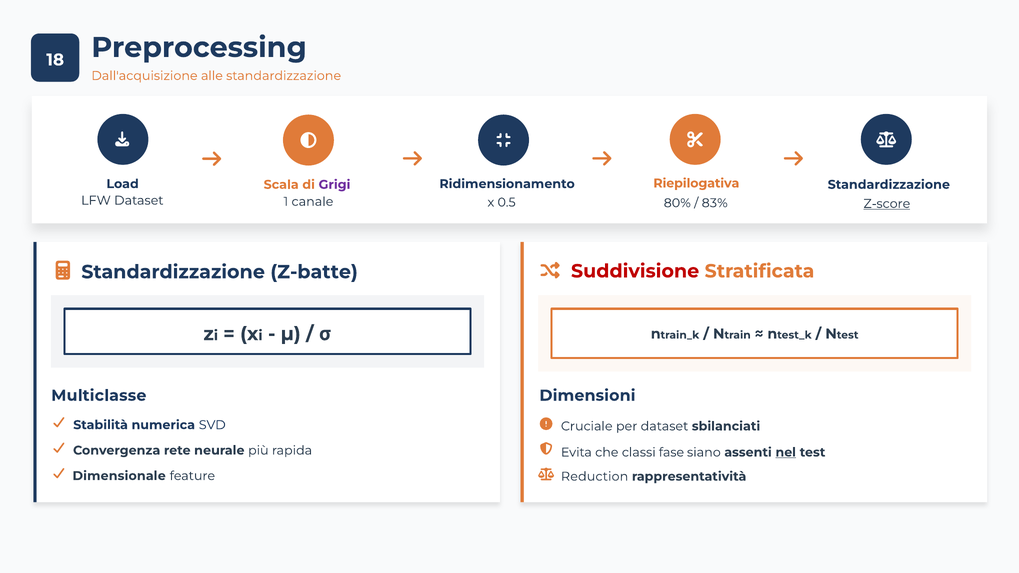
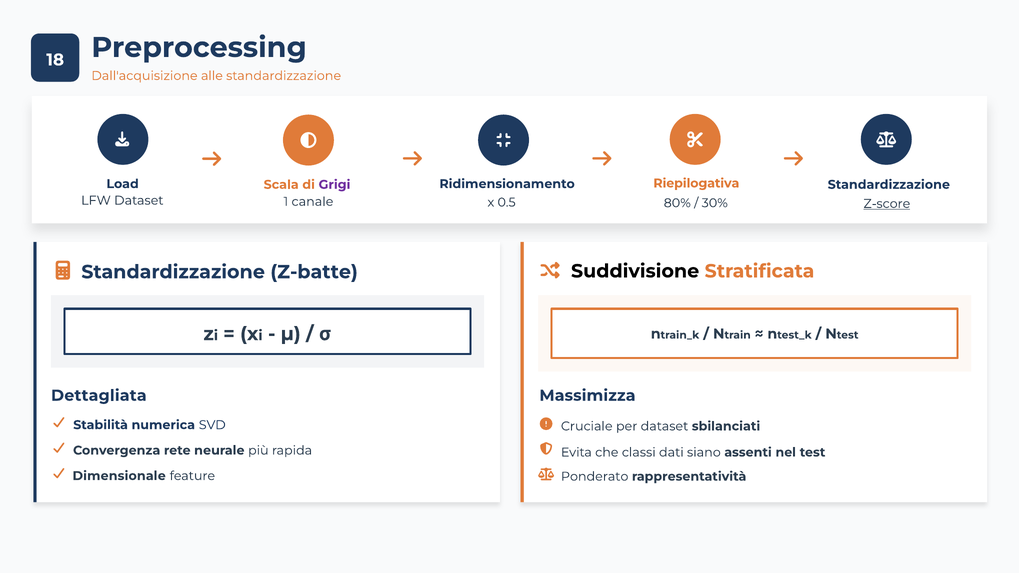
83%: 83% -> 30%
Suddivisione colour: red -> black
Multiclasse: Multiclasse -> Dettagliata
Dimensioni: Dimensioni -> Massimizza
fase: fase -> dati
nel underline: present -> none
Reduction: Reduction -> Ponderato
